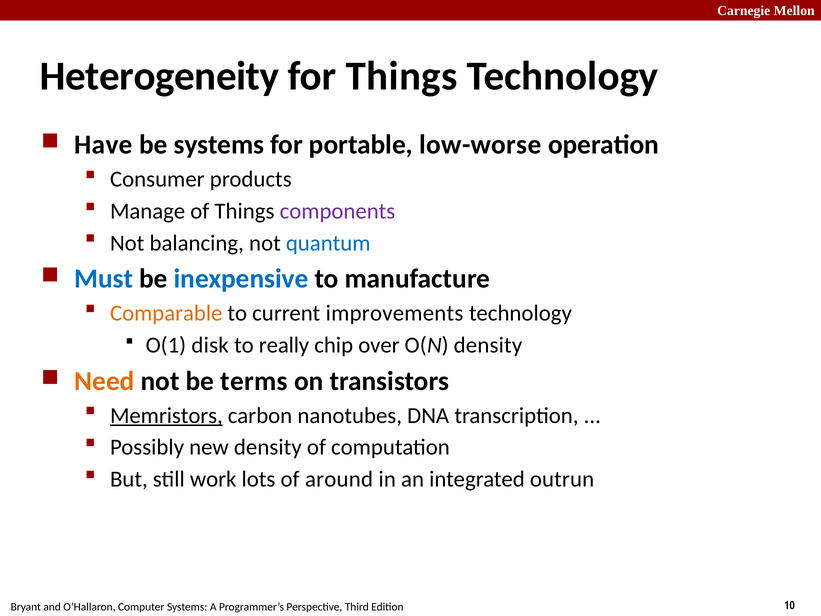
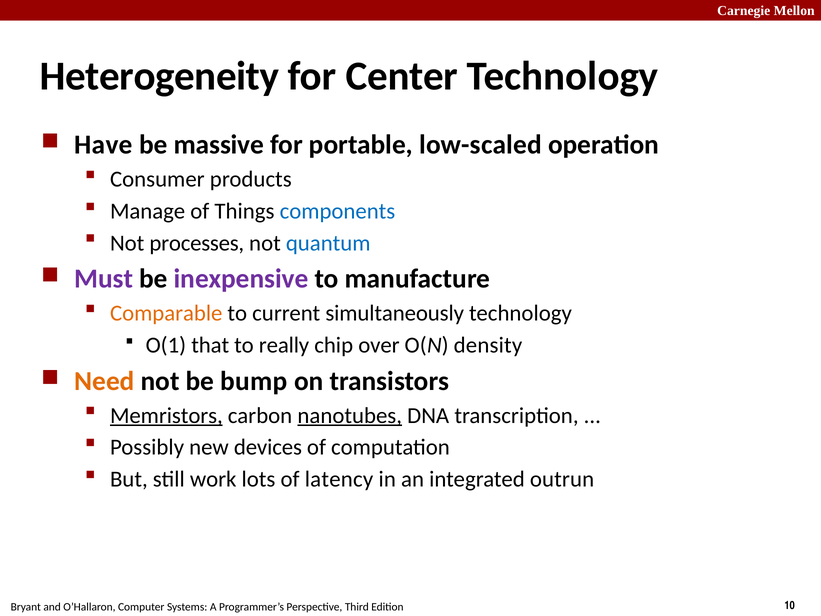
for Things: Things -> Center
be systems: systems -> massive
low-worse: low-worse -> low-scaled
components colour: purple -> blue
balancing: balancing -> processes
Must colour: blue -> purple
inexpensive colour: blue -> purple
improvements: improvements -> simultaneously
disk: disk -> that
terms: terms -> bump
nanotubes underline: none -> present
new density: density -> devices
around: around -> latency
